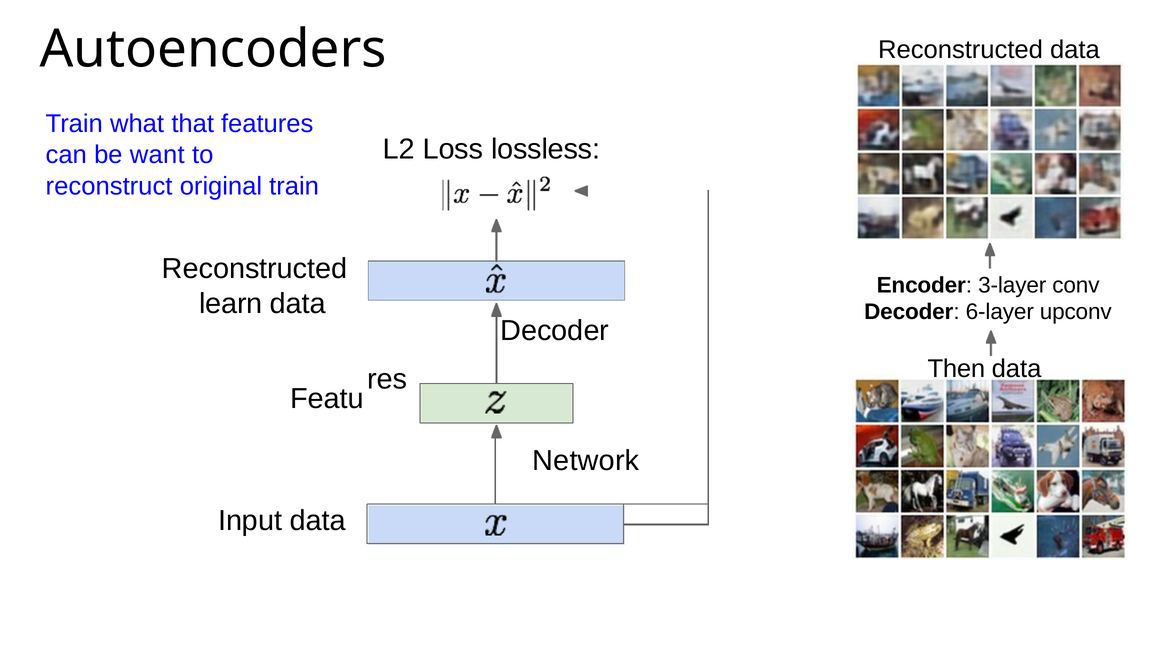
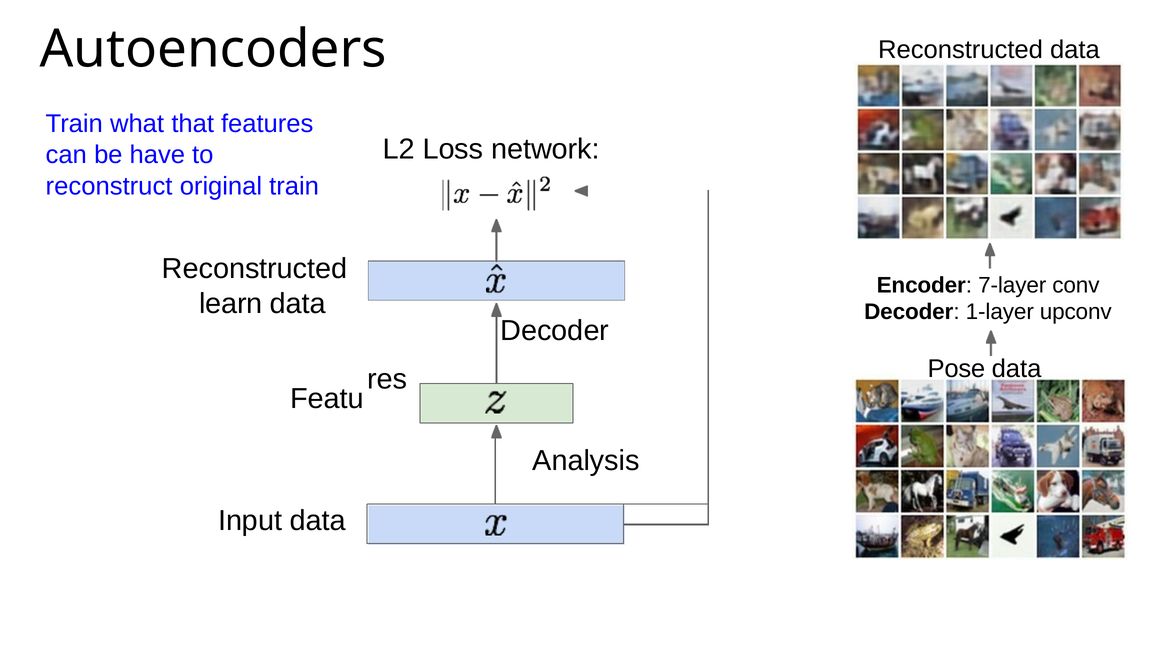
lossless: lossless -> network
want: want -> have
3-layer: 3-layer -> 7-layer
6-layer: 6-layer -> 1-layer
Then: Then -> Pose
Network: Network -> Analysis
